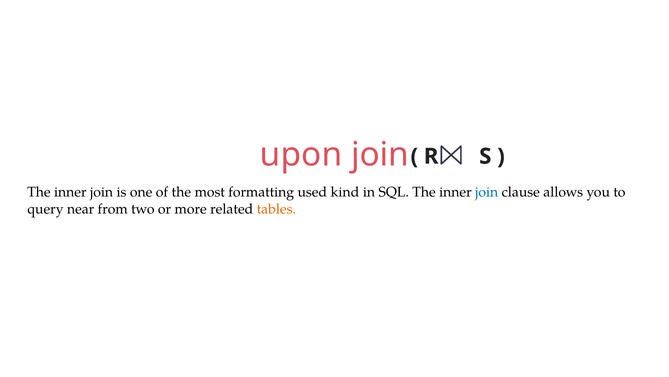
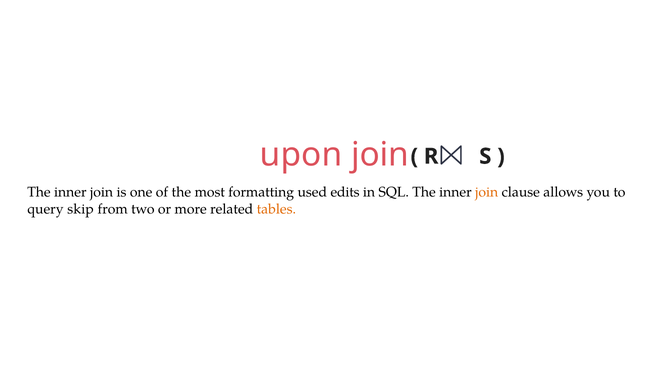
kind: kind -> edits
join at (487, 192) colour: blue -> orange
near: near -> skip
